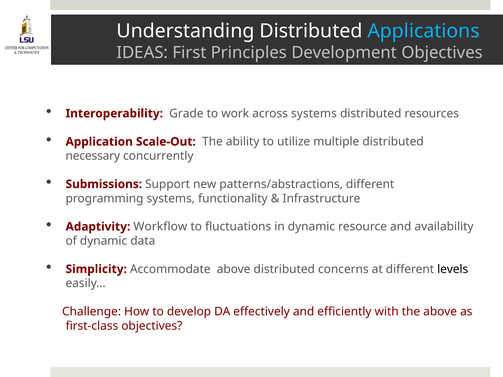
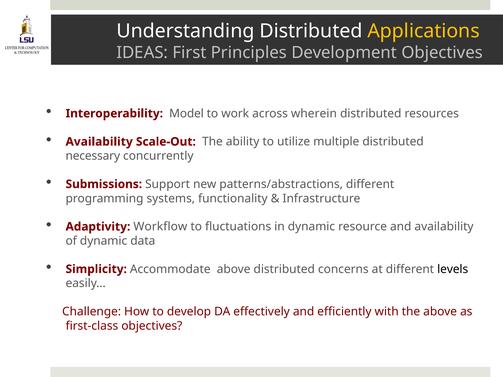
Applications colour: light blue -> yellow
Grade: Grade -> Model
across systems: systems -> wherein
Application at (99, 142): Application -> Availability
